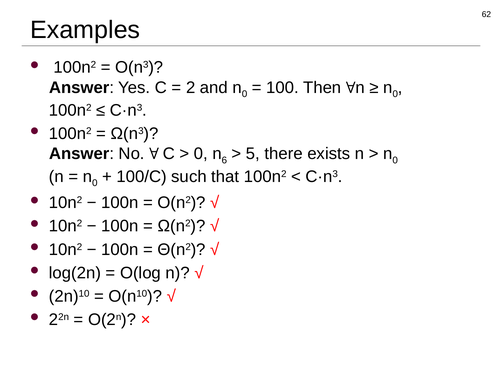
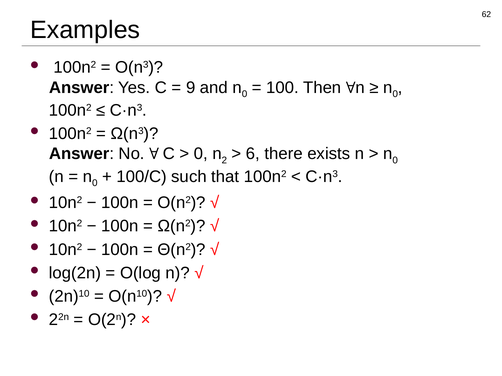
2: 2 -> 9
6: 6 -> 2
5: 5 -> 6
